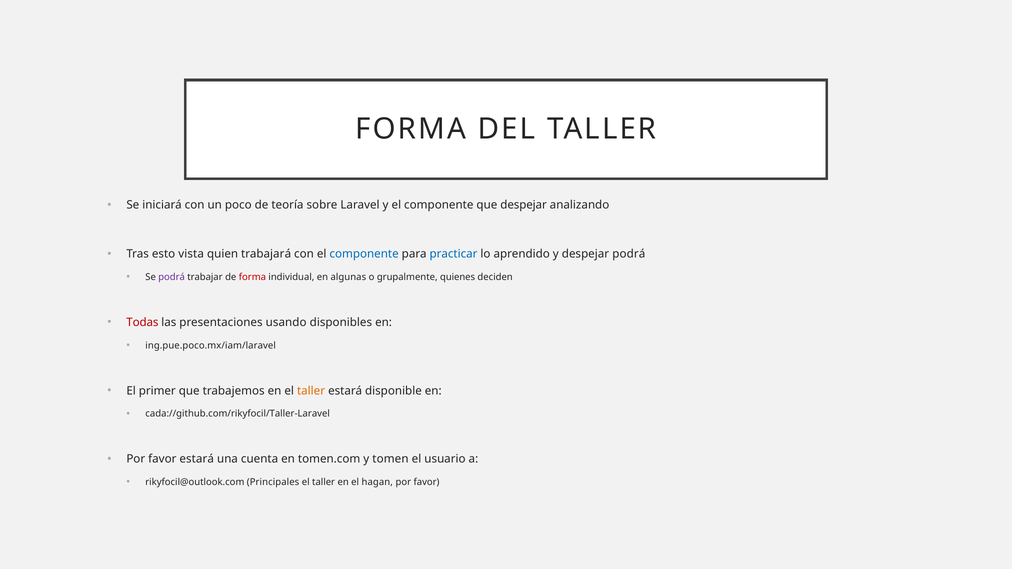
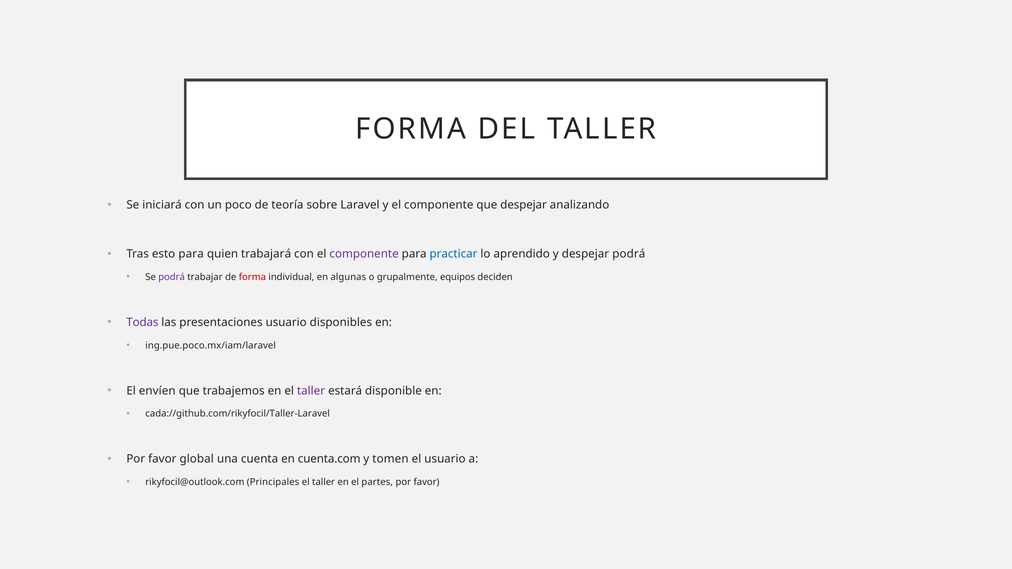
esto vista: vista -> para
componente at (364, 254) colour: blue -> purple
quienes: quienes -> equipos
Todas colour: red -> purple
presentaciones usando: usando -> usuario
primer: primer -> envíen
taller at (311, 391) colour: orange -> purple
favor estará: estará -> global
tomen.com: tomen.com -> cuenta.com
hagan: hagan -> partes
